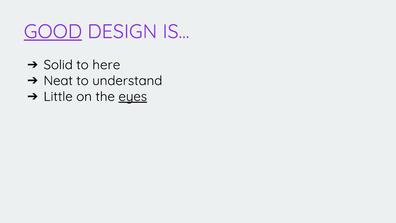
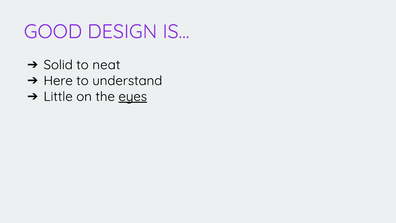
GOOD underline: present -> none
here: here -> neat
Neat: Neat -> Here
